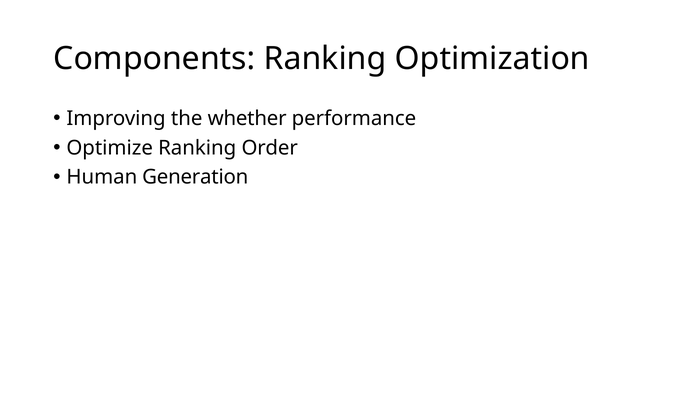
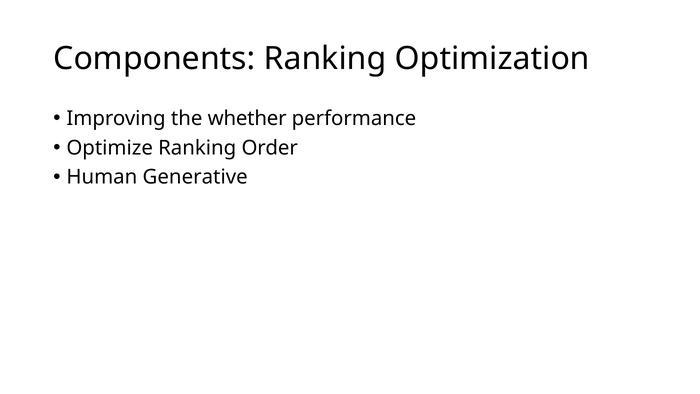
Generation: Generation -> Generative
